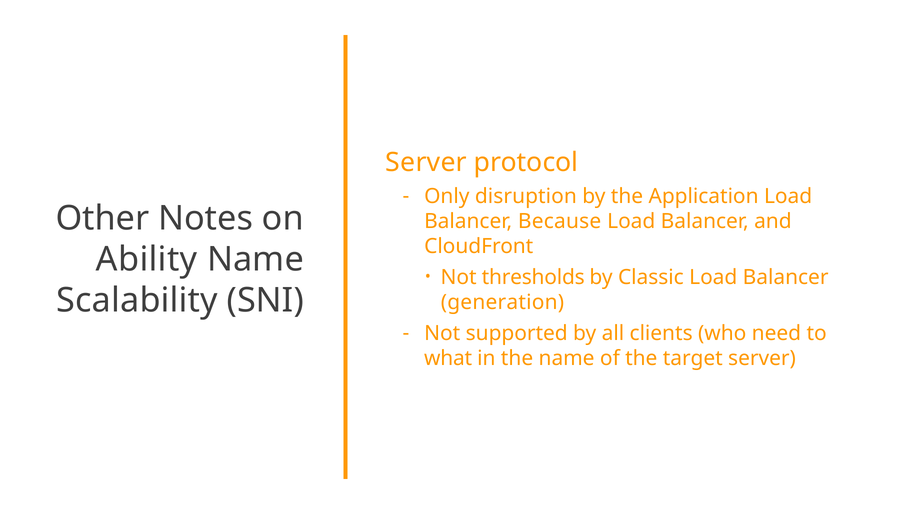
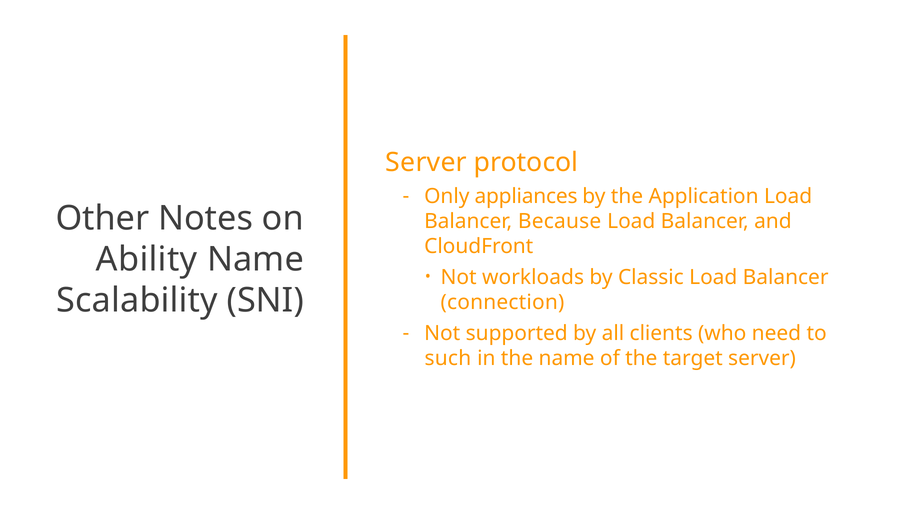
disruption: disruption -> appliances
thresholds: thresholds -> workloads
generation: generation -> connection
what: what -> such
